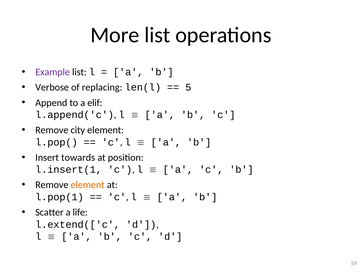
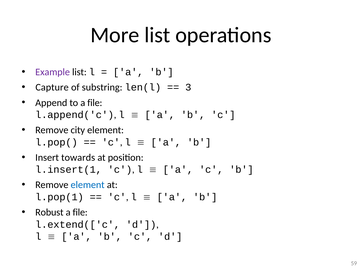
Verbose: Verbose -> Capture
replacing: replacing -> substring
5: 5 -> 3
to a elif: elif -> file
element at (88, 185) colour: orange -> blue
Scatter: Scatter -> Robust
life at (80, 212): life -> file
